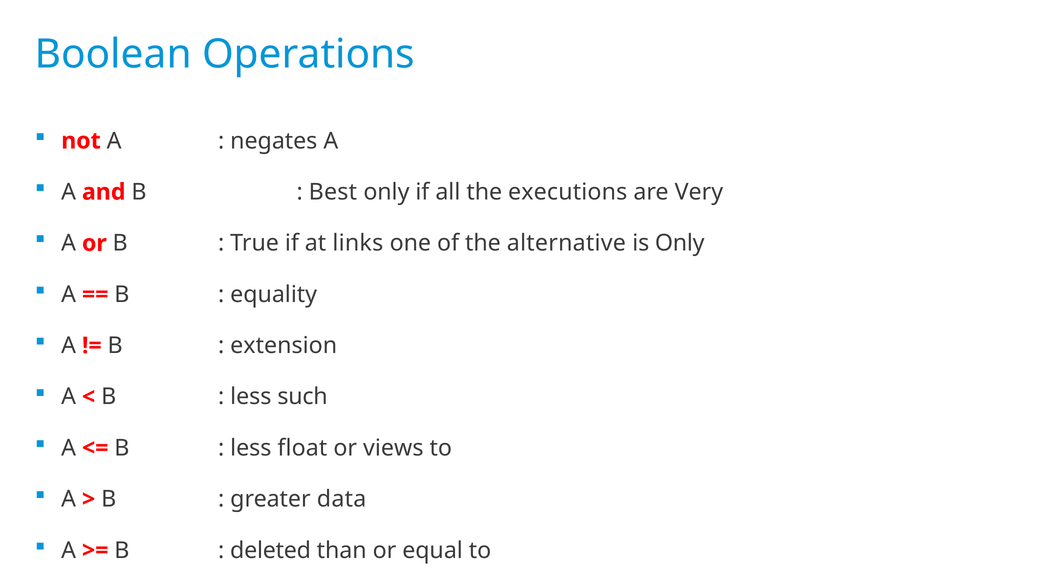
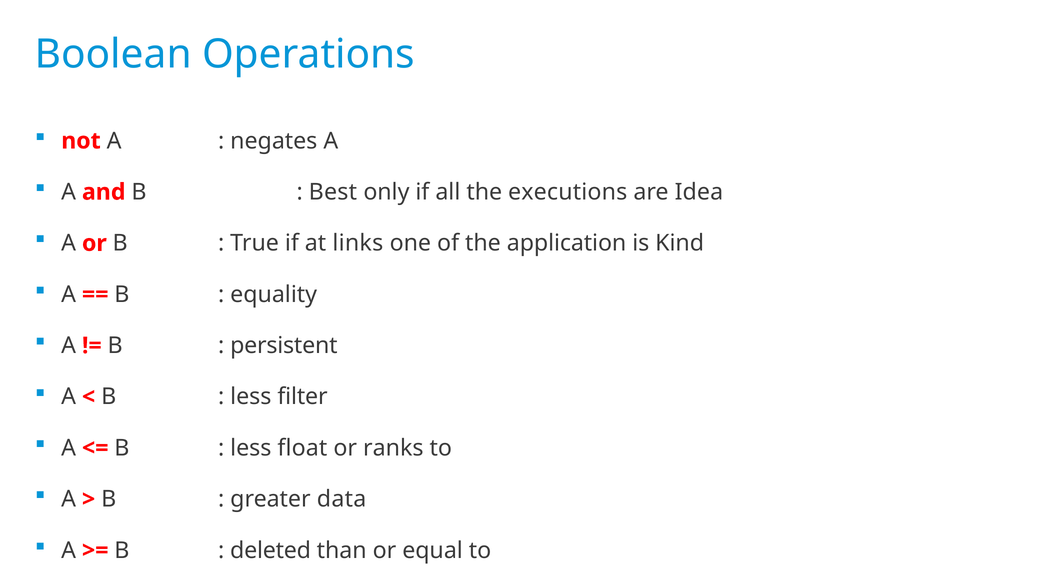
Very: Very -> Idea
alternative: alternative -> application
is Only: Only -> Kind
extension: extension -> persistent
such: such -> filter
views: views -> ranks
